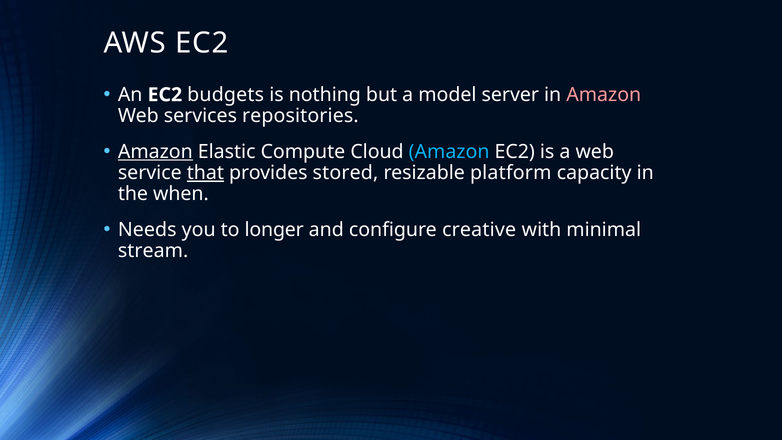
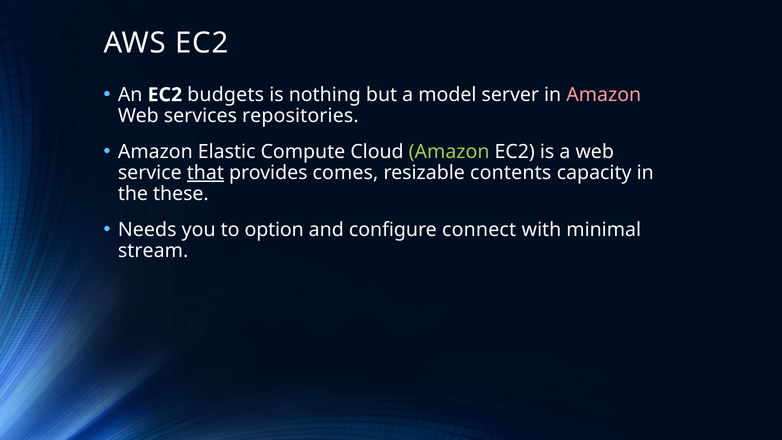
Amazon at (155, 152) underline: present -> none
Amazon at (449, 152) colour: light blue -> light green
stored: stored -> comes
platform: platform -> contents
when: when -> these
longer: longer -> option
creative: creative -> connect
